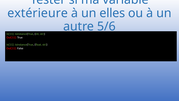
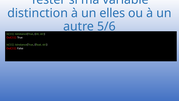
extérieure: extérieure -> distinction
